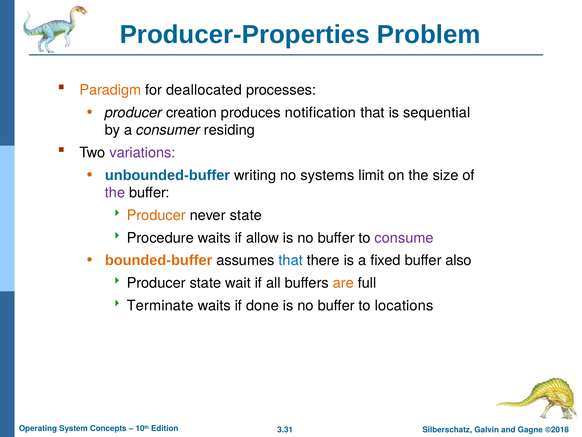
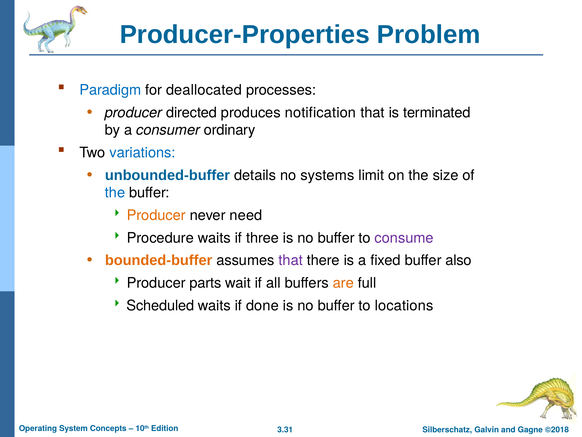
Paradigm colour: orange -> blue
creation: creation -> directed
sequential: sequential -> terminated
residing: residing -> ordinary
variations colour: purple -> blue
writing: writing -> details
the at (115, 193) colour: purple -> blue
never state: state -> need
allow: allow -> three
that at (291, 260) colour: blue -> purple
Producer state: state -> parts
Terminate: Terminate -> Scheduled
